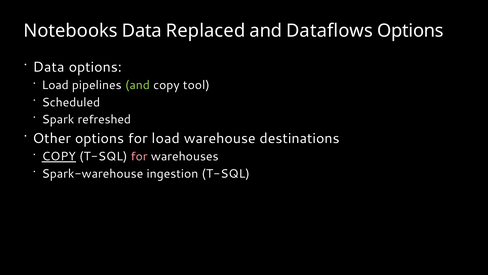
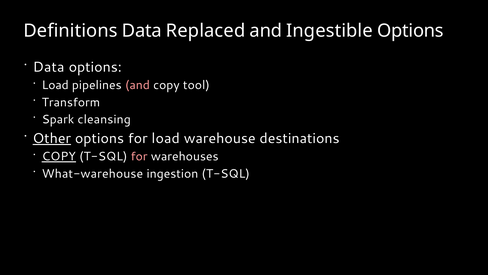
Notebooks: Notebooks -> Definitions
Dataflows: Dataflows -> Ingestible
and at (137, 85) colour: light green -> pink
Scheduled: Scheduled -> Transform
refreshed: refreshed -> cleansing
Other underline: none -> present
Spark-warehouse: Spark-warehouse -> What-warehouse
